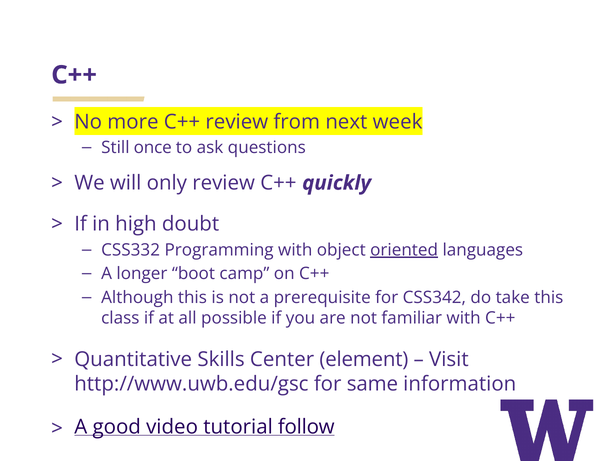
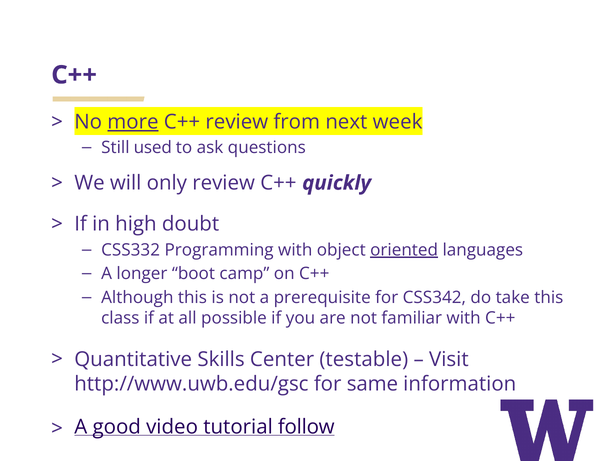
more underline: none -> present
once: once -> used
element: element -> testable
